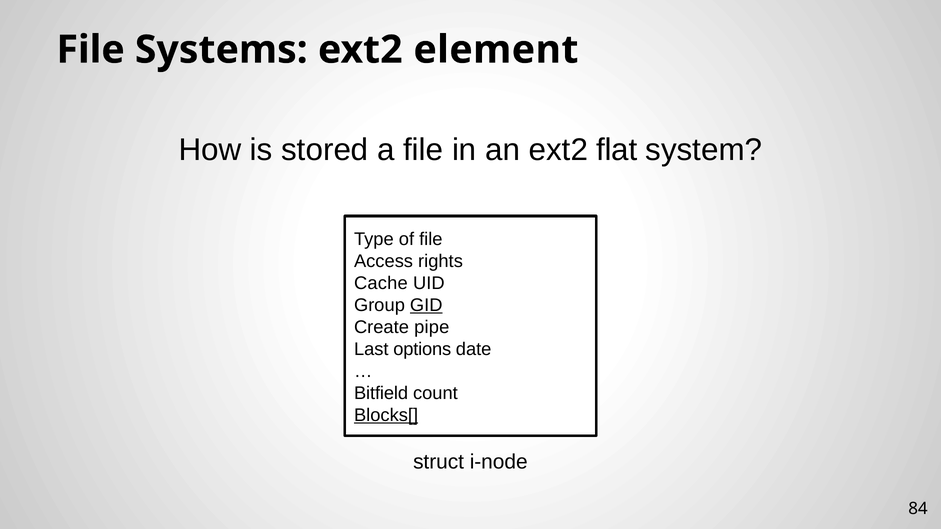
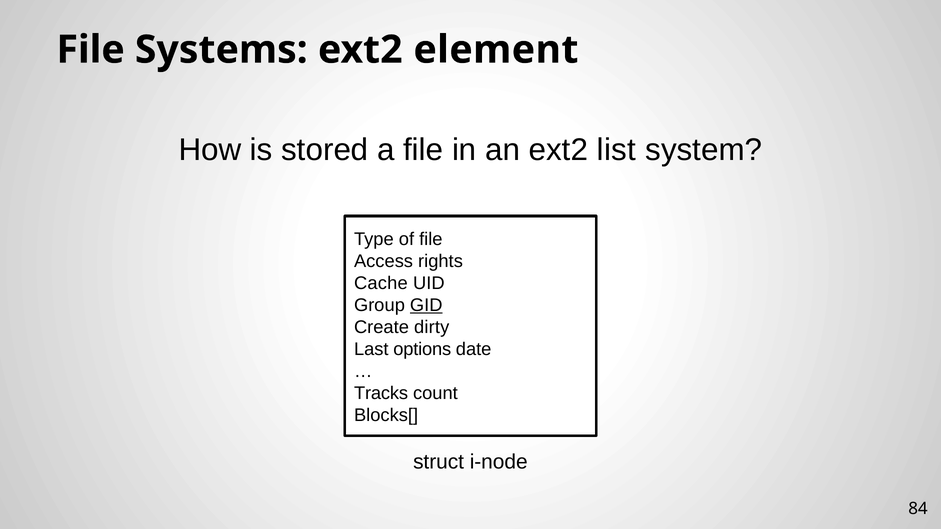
flat: flat -> list
pipe: pipe -> dirty
Bitfield: Bitfield -> Tracks
Blocks[ underline: present -> none
